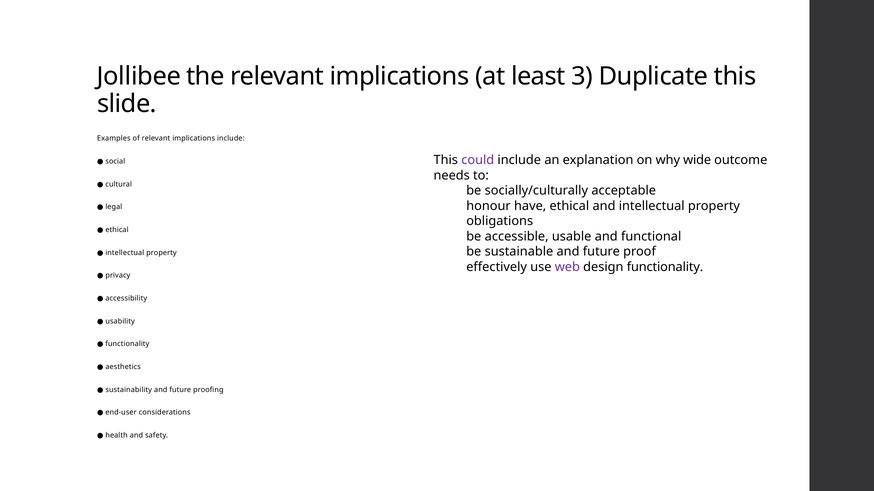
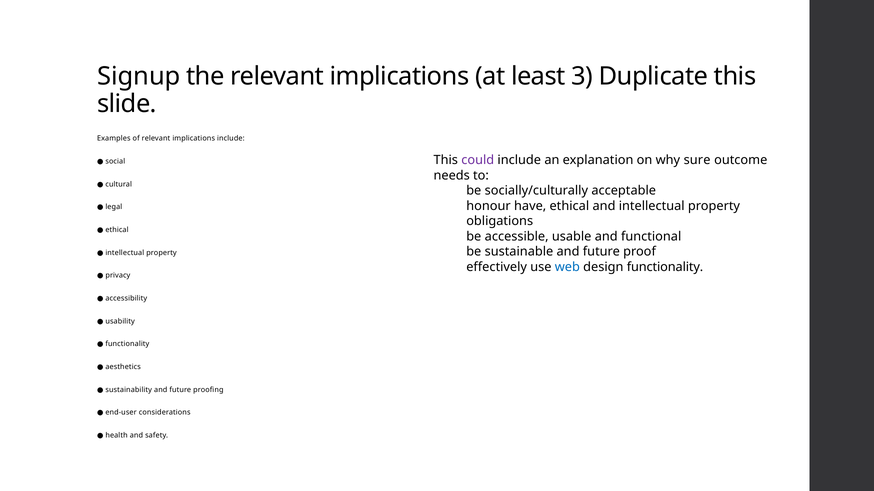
Jollibee: Jollibee -> Signup
wide: wide -> sure
web colour: purple -> blue
